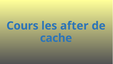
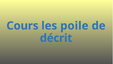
after: after -> poile
cache: cache -> décrit
